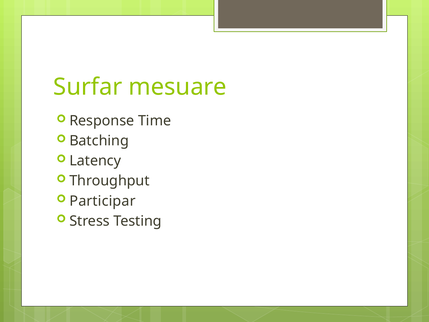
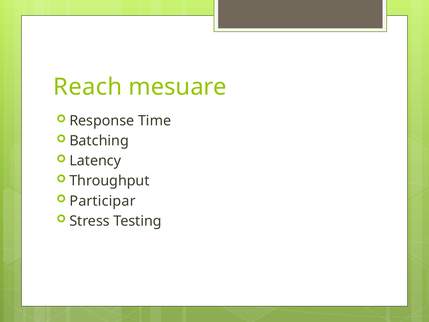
Surfar: Surfar -> Reach
